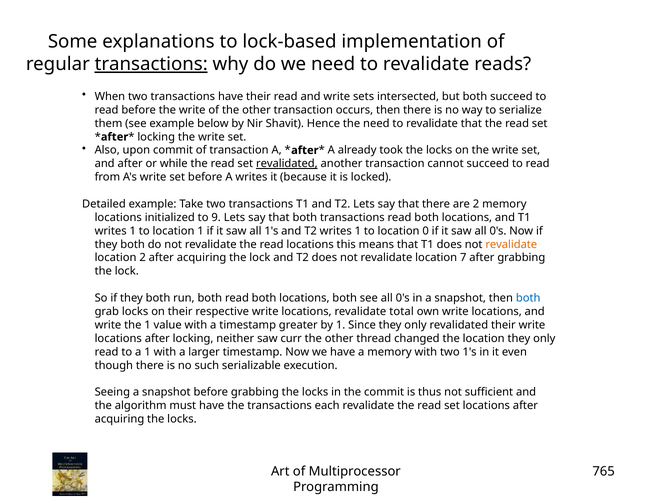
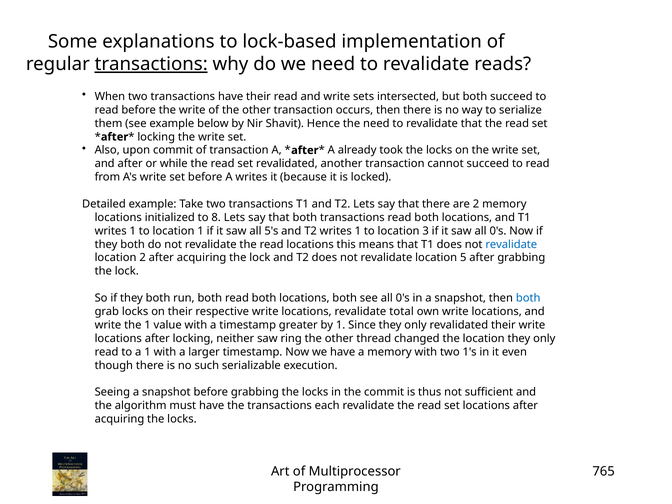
revalidated at (287, 164) underline: present -> none
9: 9 -> 8
all 1's: 1's -> 5's
0: 0 -> 3
revalidate at (511, 244) colour: orange -> blue
7: 7 -> 5
curr: curr -> ring
